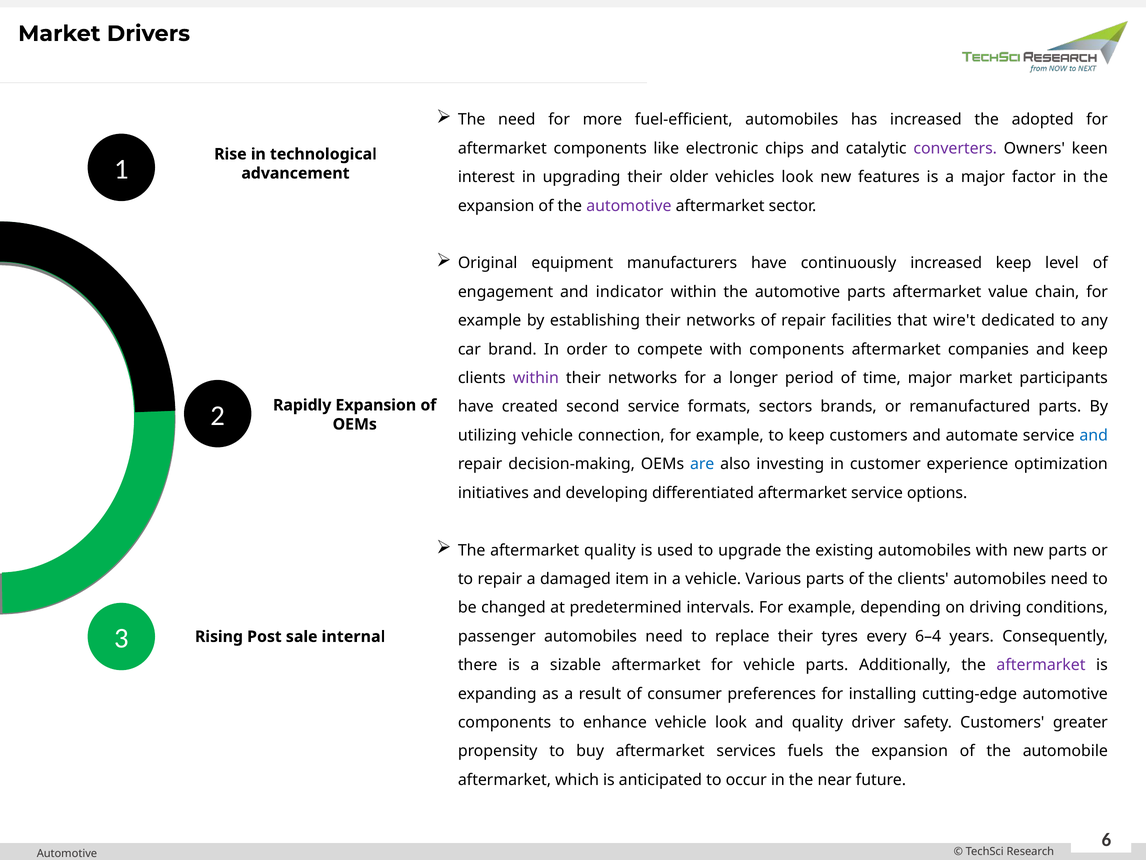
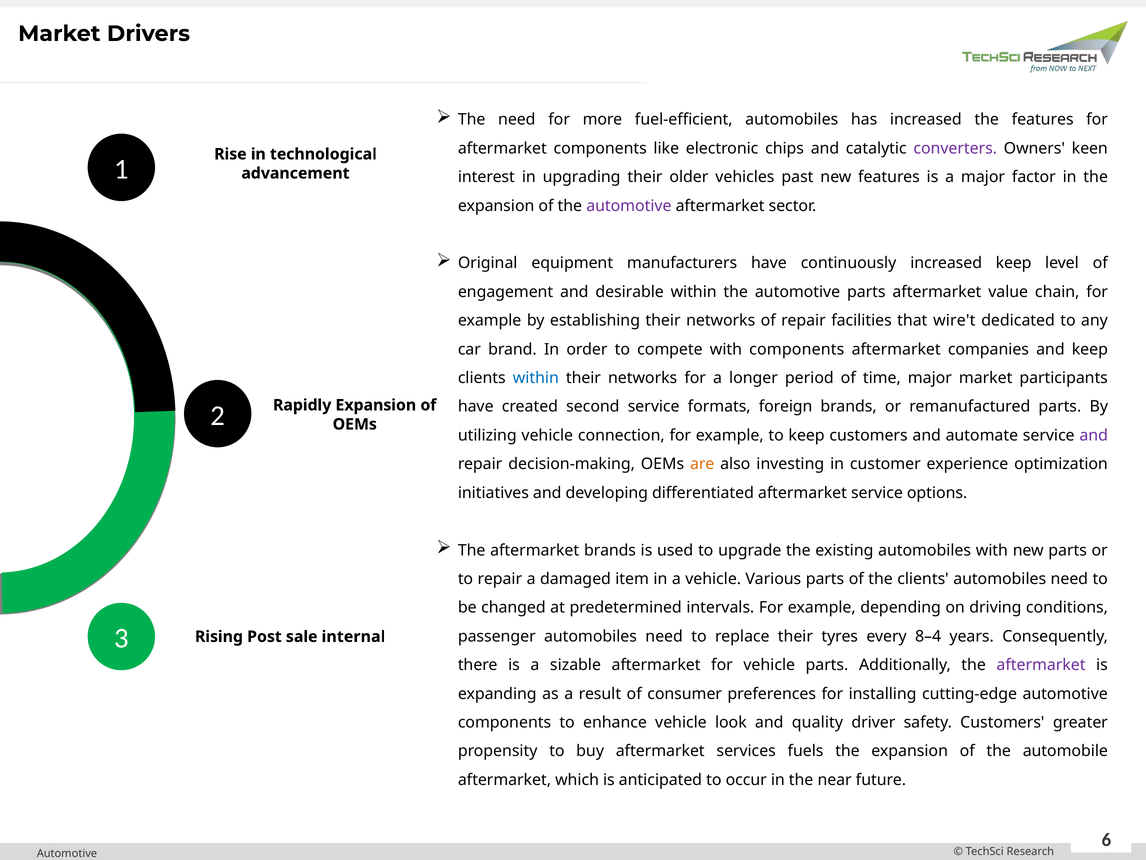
the adopted: adopted -> features
vehicles look: look -> past
indicator: indicator -> desirable
within at (536, 378) colour: purple -> blue
sectors: sectors -> foreign
and at (1094, 435) colour: blue -> purple
are colour: blue -> orange
aftermarket quality: quality -> brands
6–4: 6–4 -> 8–4
